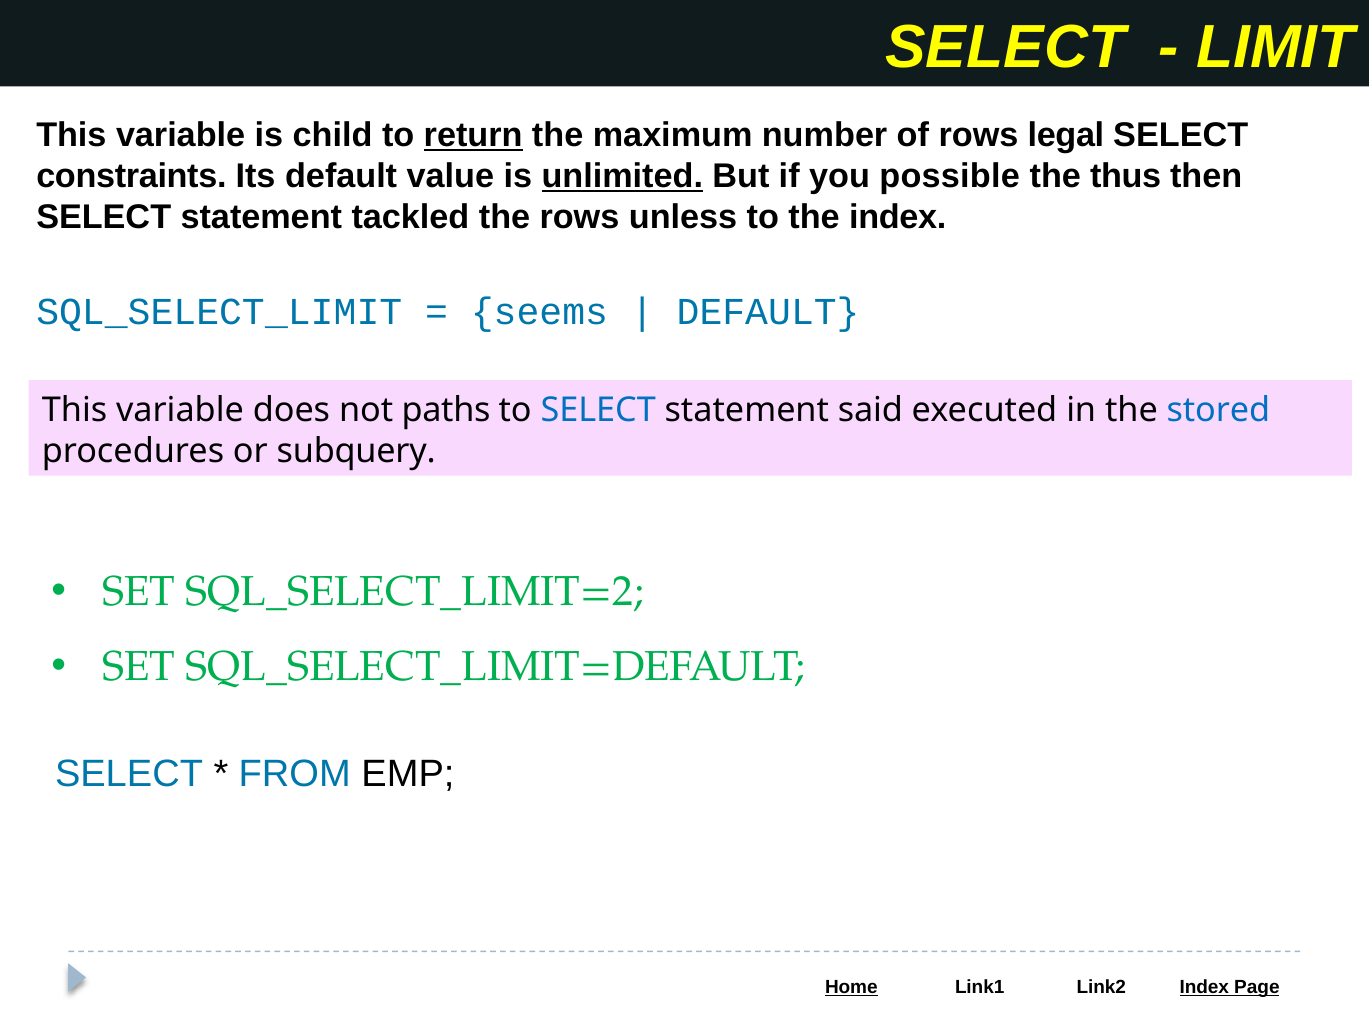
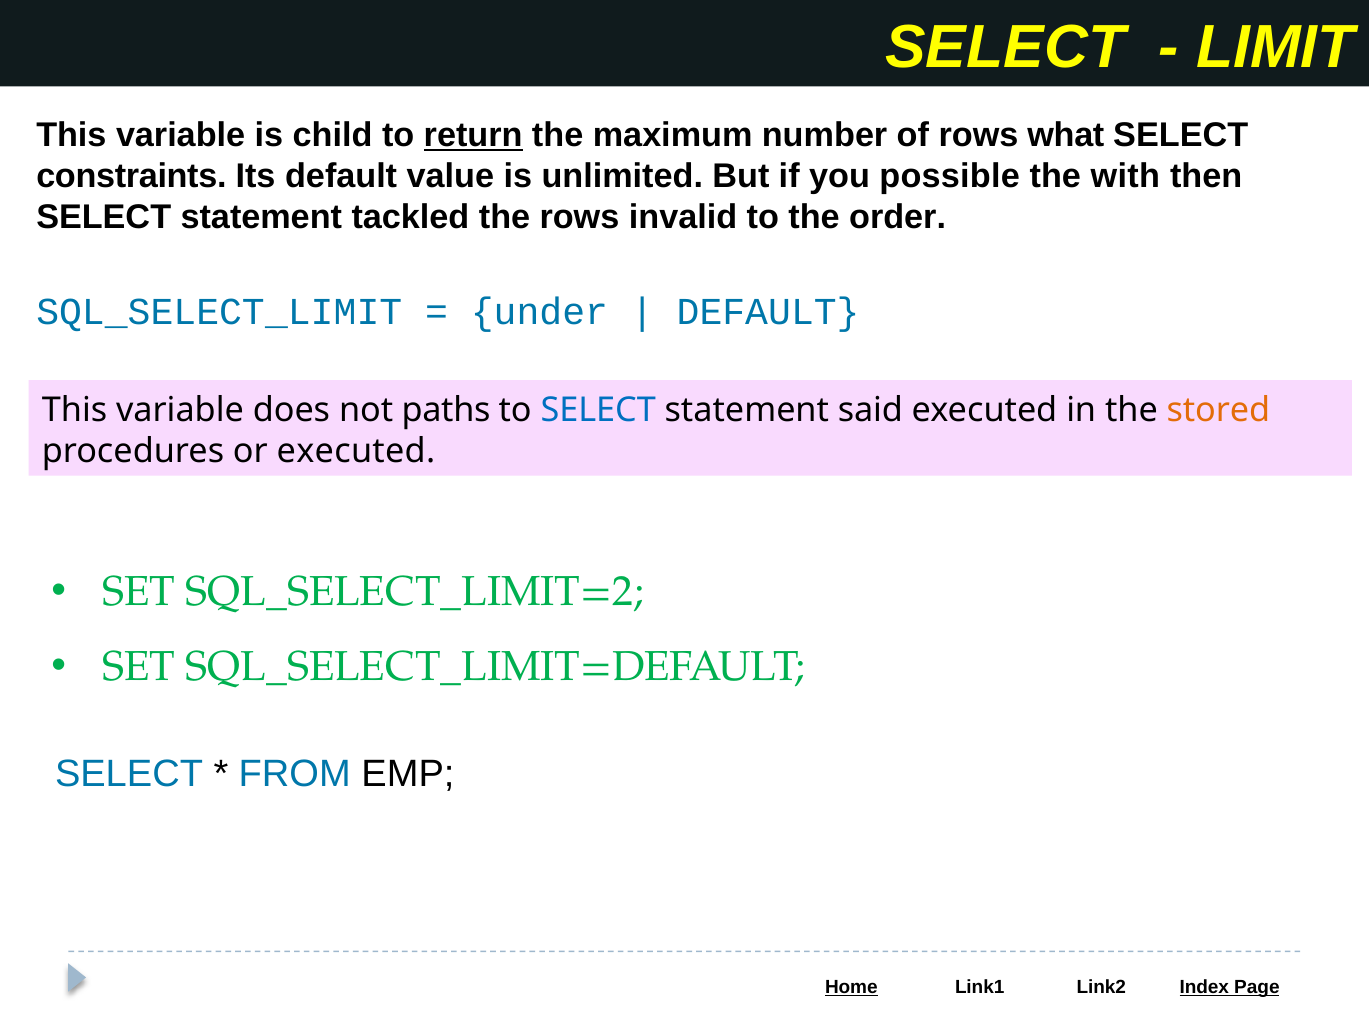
legal: legal -> what
unlimited underline: present -> none
thus: thus -> with
unless: unless -> invalid
the index: index -> order
seems: seems -> under
stored colour: blue -> orange
or subquery: subquery -> executed
